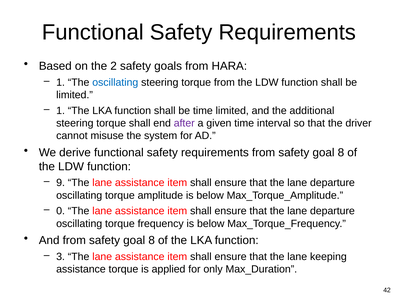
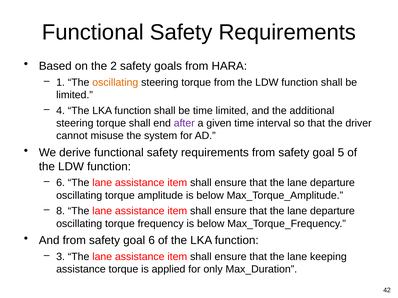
oscillating at (115, 82) colour: blue -> orange
1 at (61, 111): 1 -> 4
8 at (341, 153): 8 -> 5
9 at (61, 183): 9 -> 6
0: 0 -> 8
8 at (152, 241): 8 -> 6
